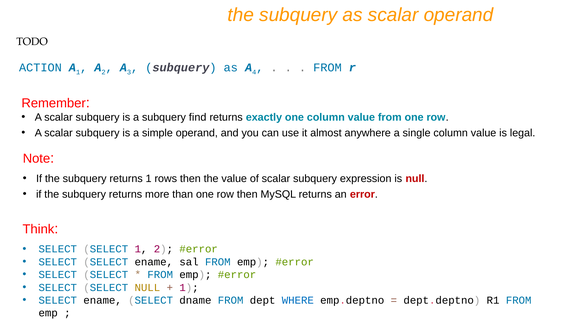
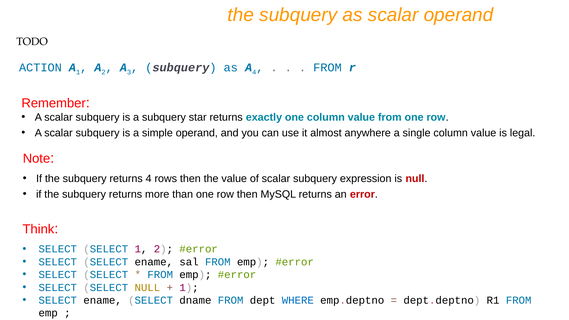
find: find -> star
returns 1: 1 -> 4
